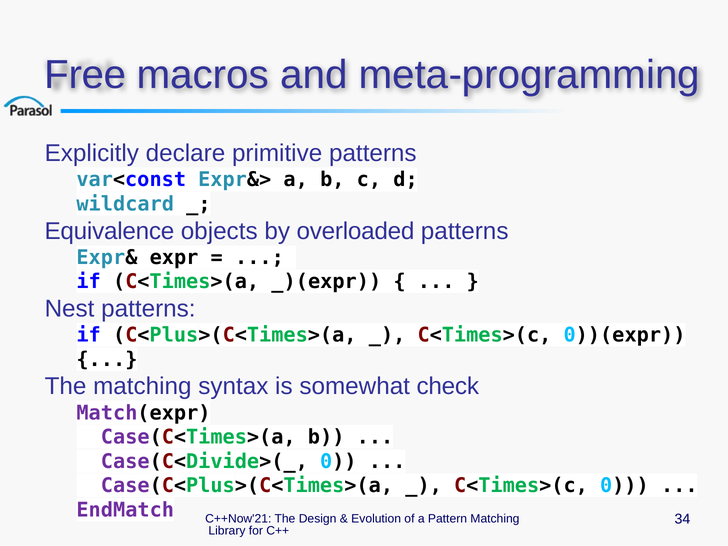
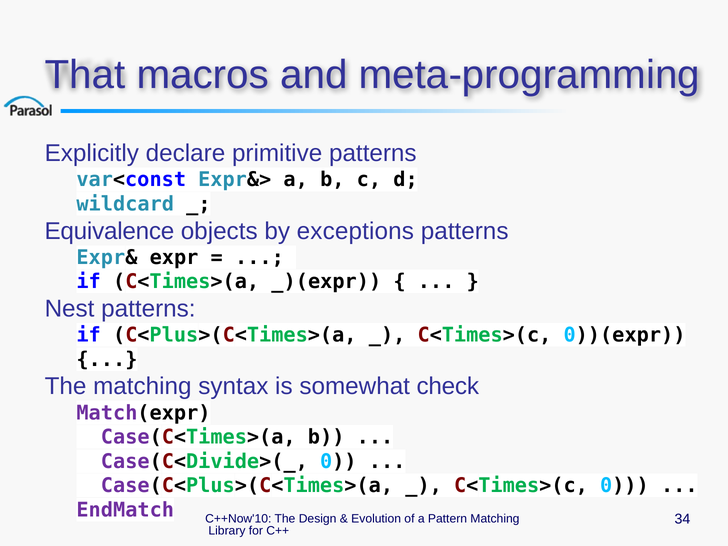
Free: Free -> That
overloaded: overloaded -> exceptions
C++Now'21: C++Now'21 -> C++Now'10
